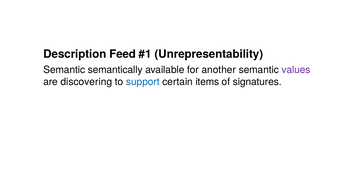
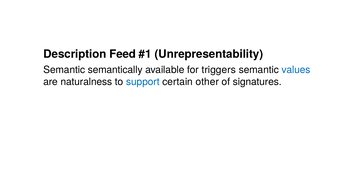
another: another -> triggers
values colour: purple -> blue
discovering: discovering -> naturalness
items: items -> other
